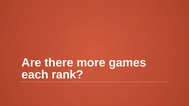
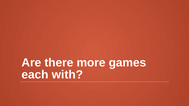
rank: rank -> with
